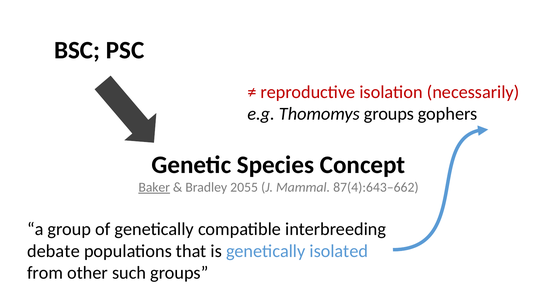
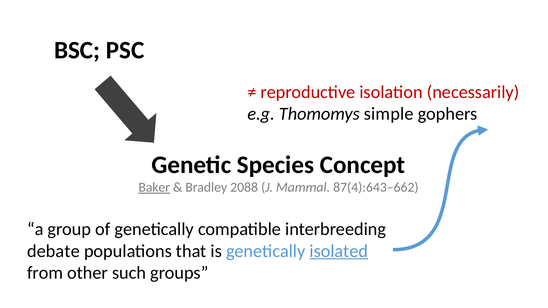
Thomomys groups: groups -> simple
2055: 2055 -> 2088
isolated underline: none -> present
